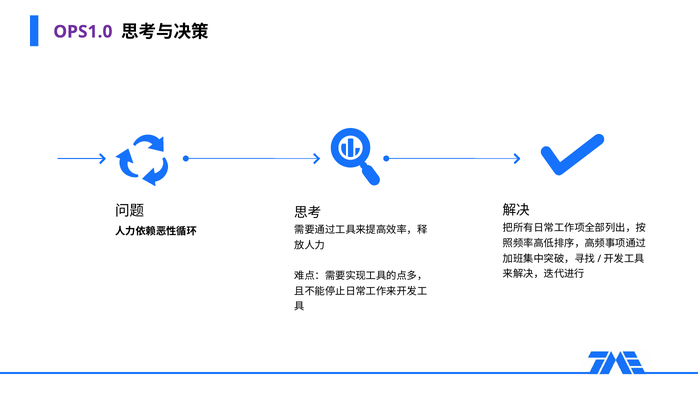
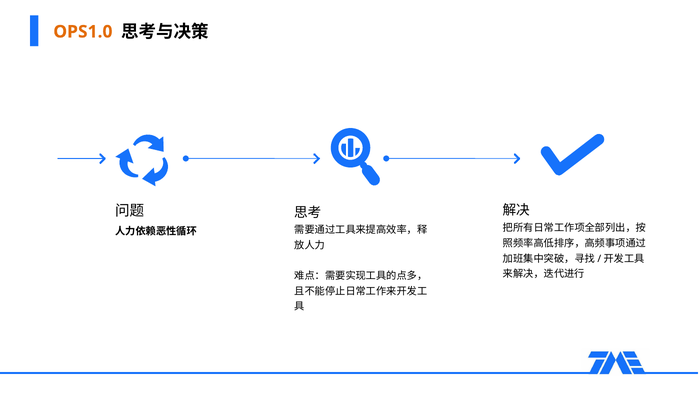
OPS1.0 colour: purple -> orange
